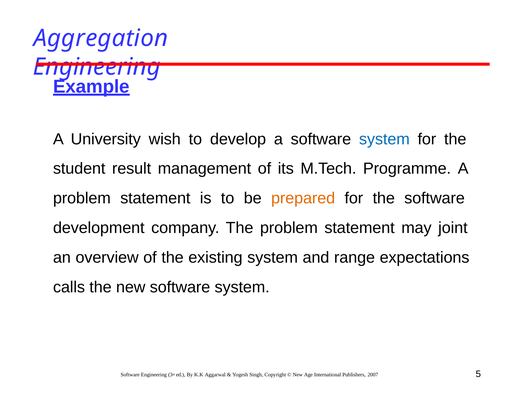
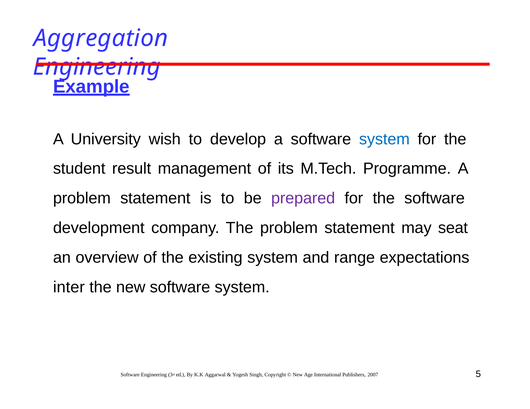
prepared colour: orange -> purple
joint: joint -> seat
calls: calls -> inter
